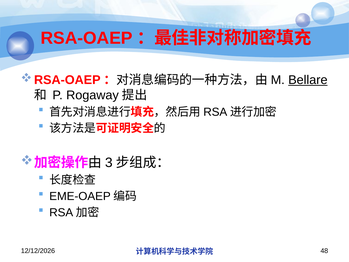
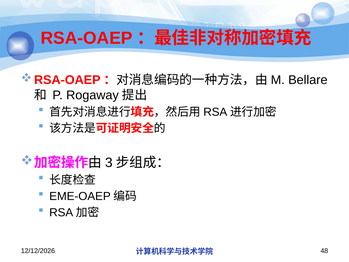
Bellare underline: present -> none
